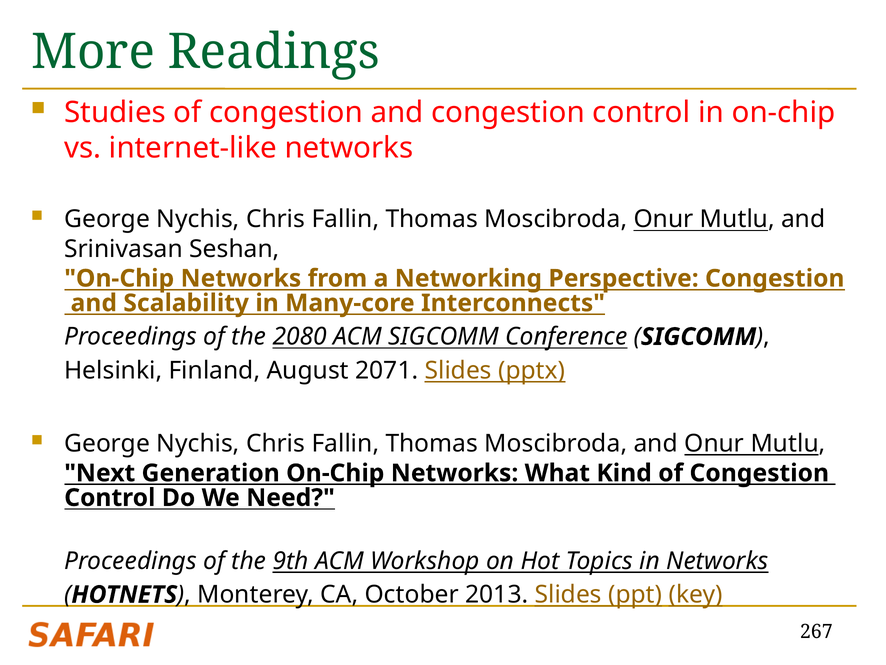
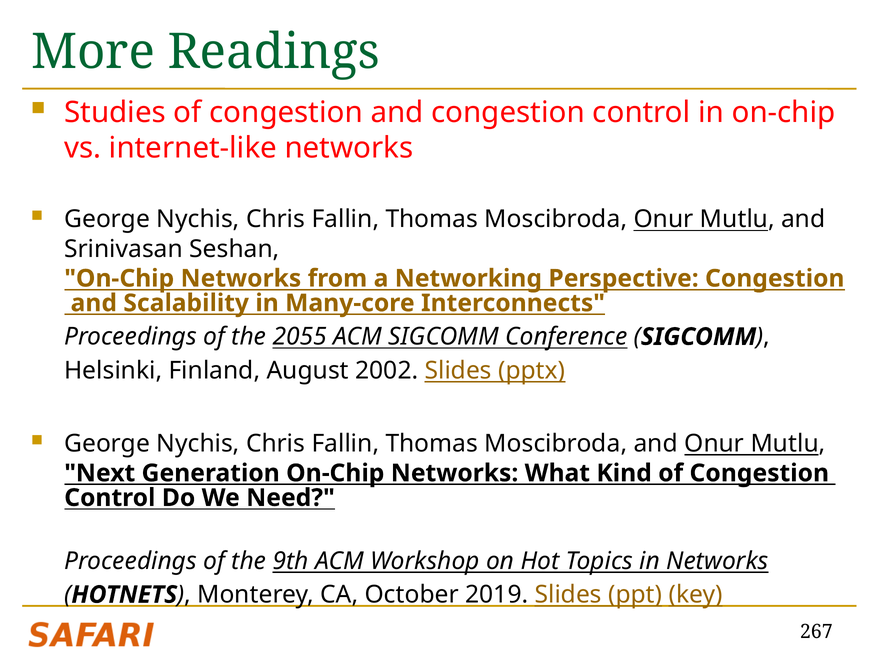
2080: 2080 -> 2055
2071: 2071 -> 2002
2013: 2013 -> 2019
